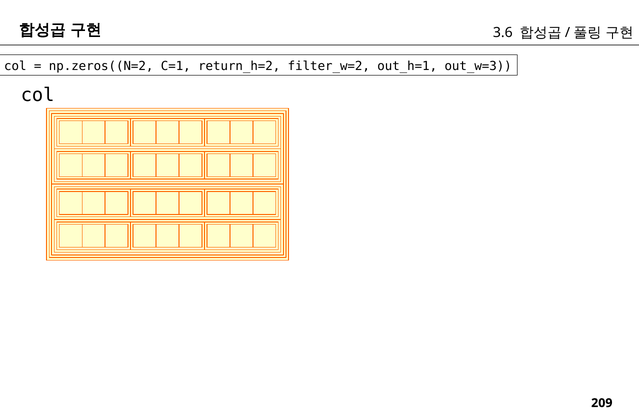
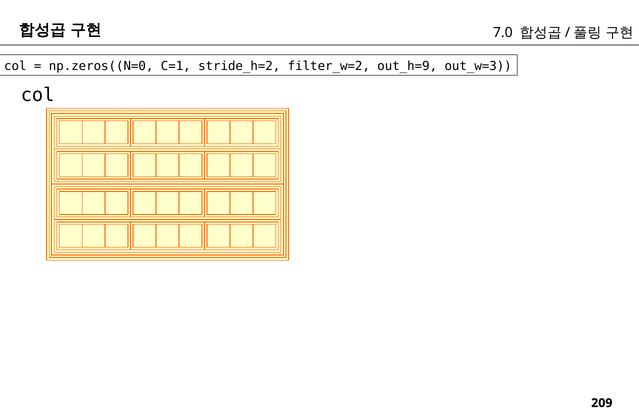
3.6: 3.6 -> 7.0
np.zeros((N=2: np.zeros((N=2 -> np.zeros((N=0
return_h=2: return_h=2 -> stride_h=2
out_h=1: out_h=1 -> out_h=9
